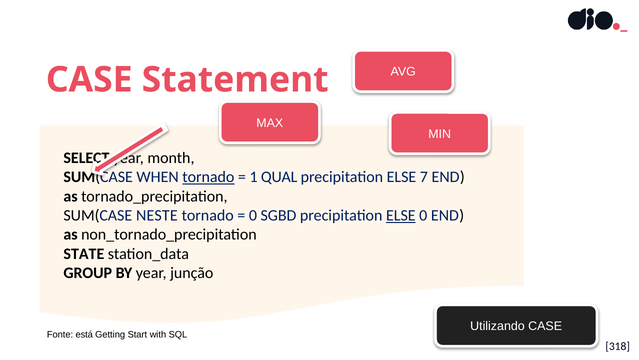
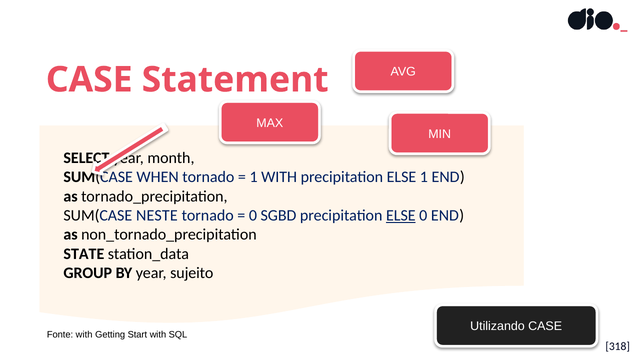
tornado at (208, 177) underline: present -> none
1 QUAL: QUAL -> WITH
ELSE 7: 7 -> 1
junção: junção -> sujeito
Fonte está: está -> with
